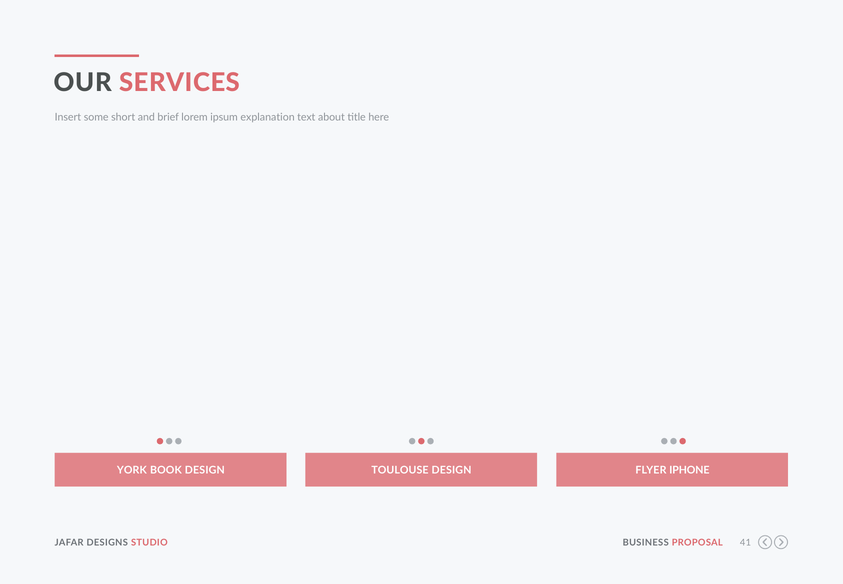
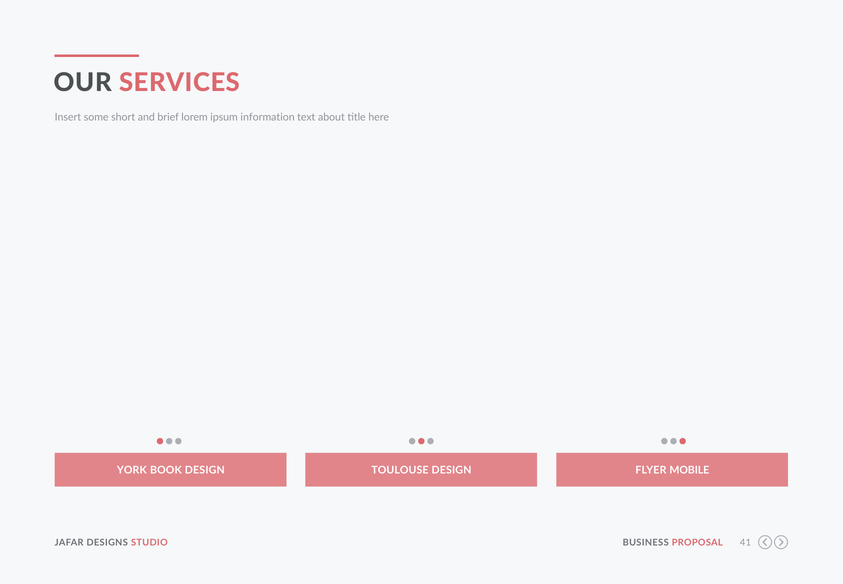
explanation: explanation -> information
IPHONE: IPHONE -> MOBILE
